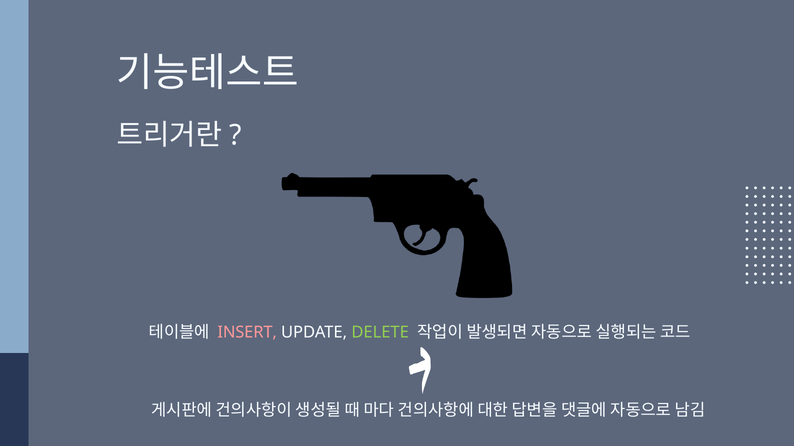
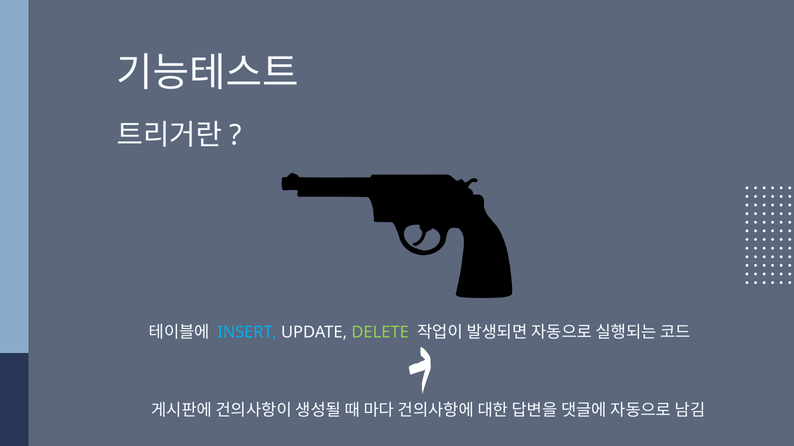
INSERT colour: pink -> light blue
